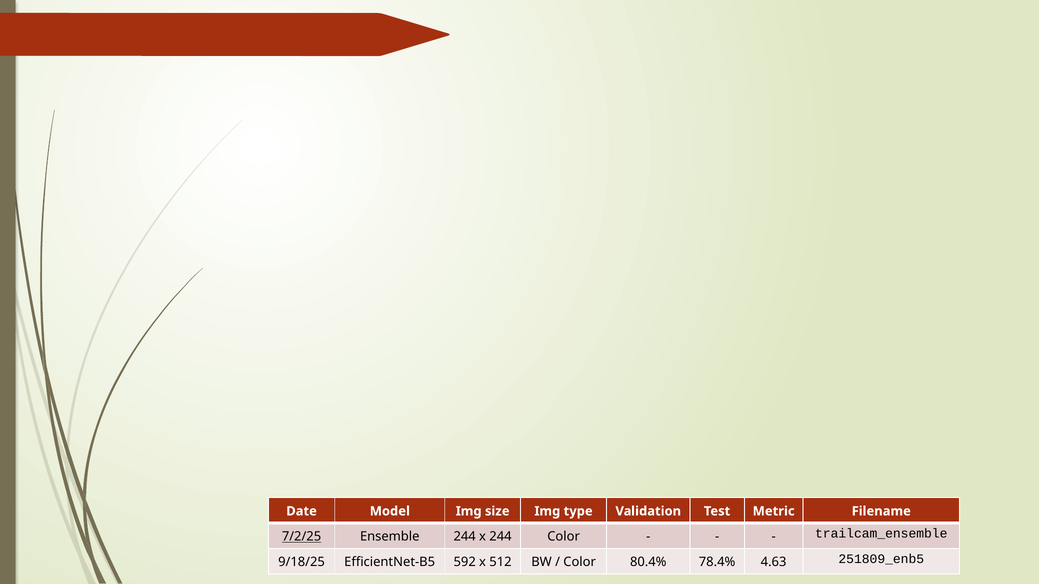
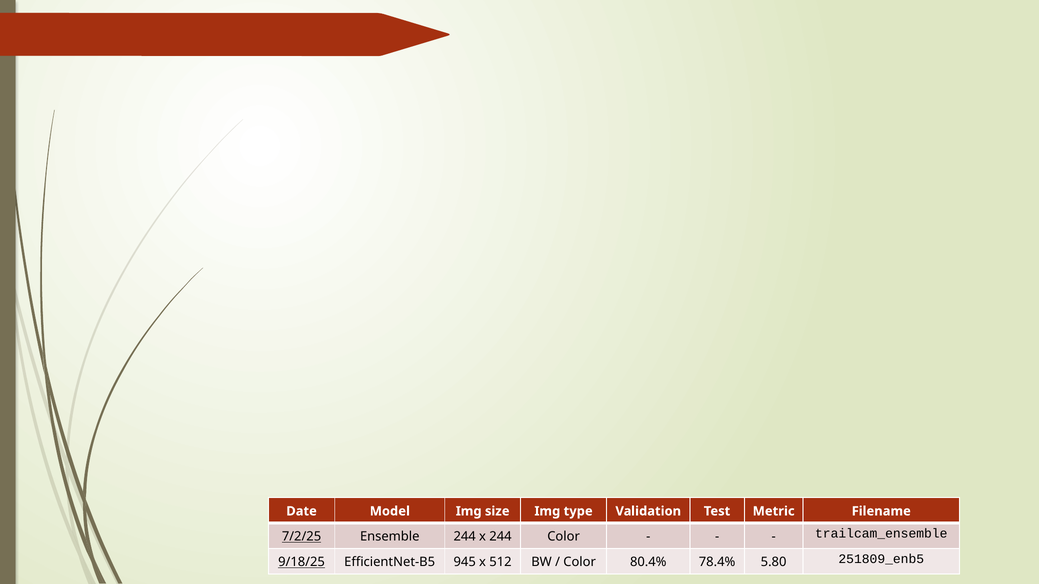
9/18/25 underline: none -> present
592: 592 -> 945
4.63: 4.63 -> 5.80
